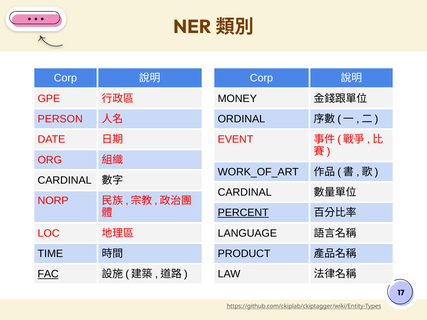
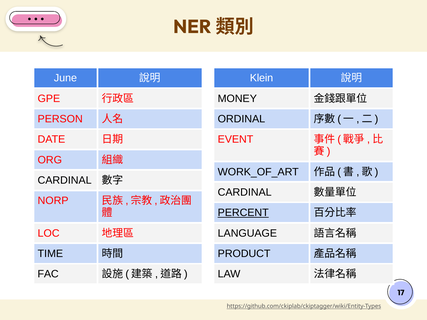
Corp at (65, 78): Corp -> June
Corp at (261, 78): Corp -> Klein
FAC underline: present -> none
